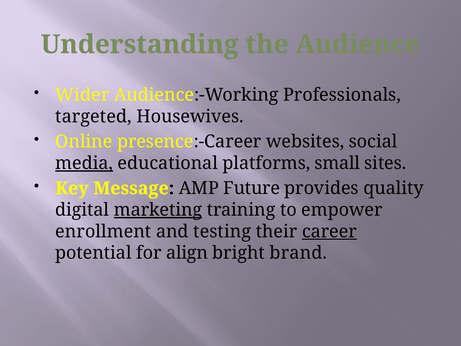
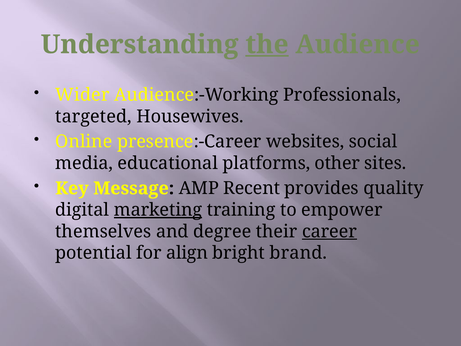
the underline: none -> present
media underline: present -> none
small: small -> other
Future: Future -> Recent
enrollment: enrollment -> themselves
testing: testing -> degree
